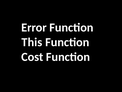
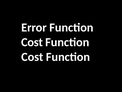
This at (32, 42): This -> Cost
